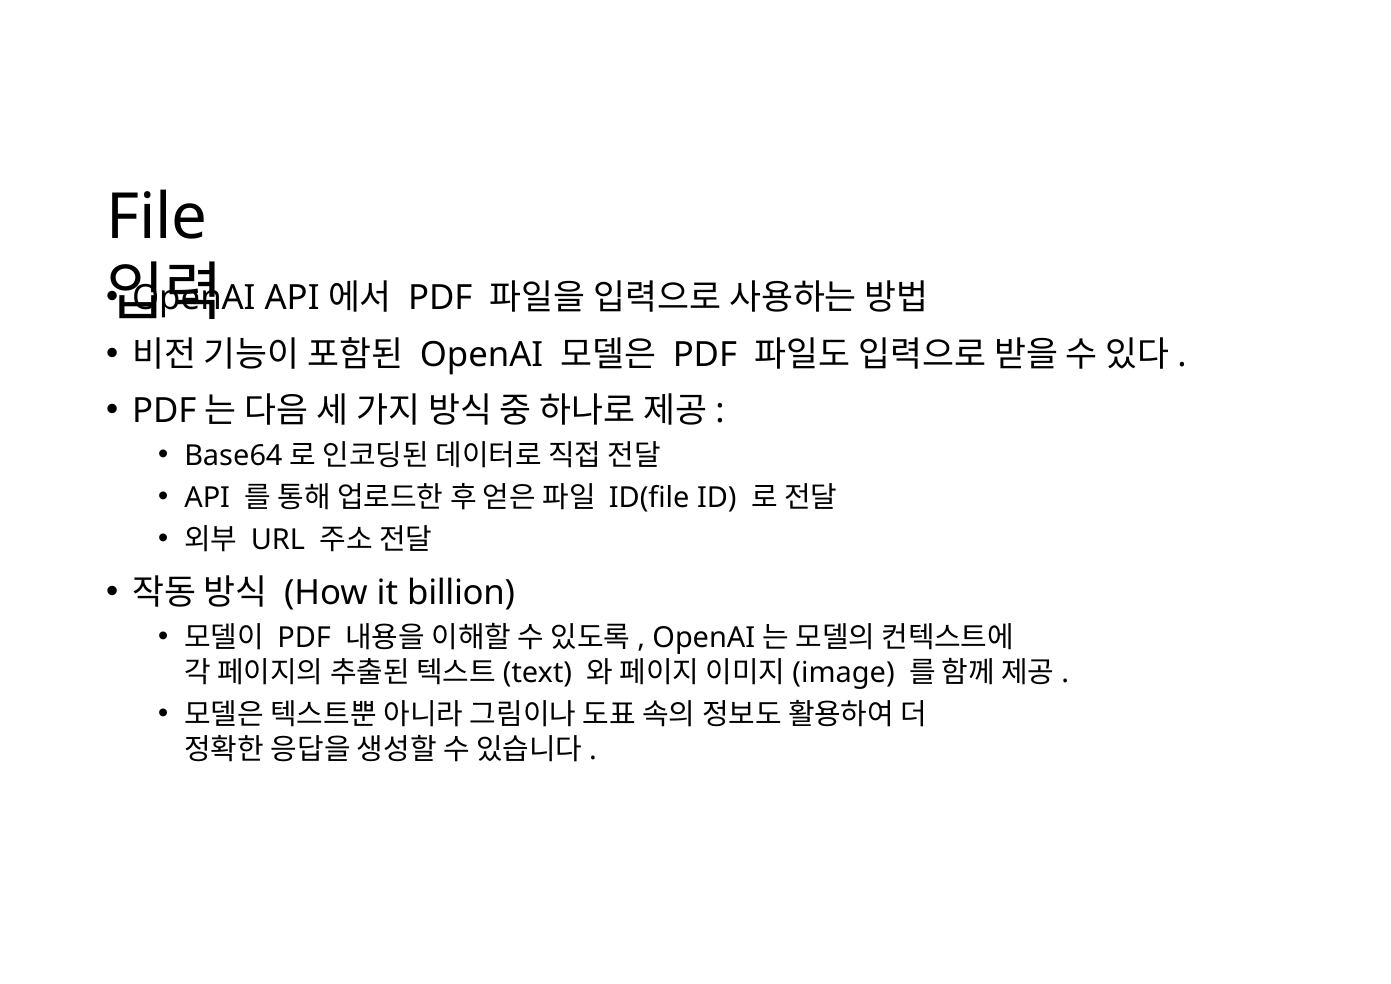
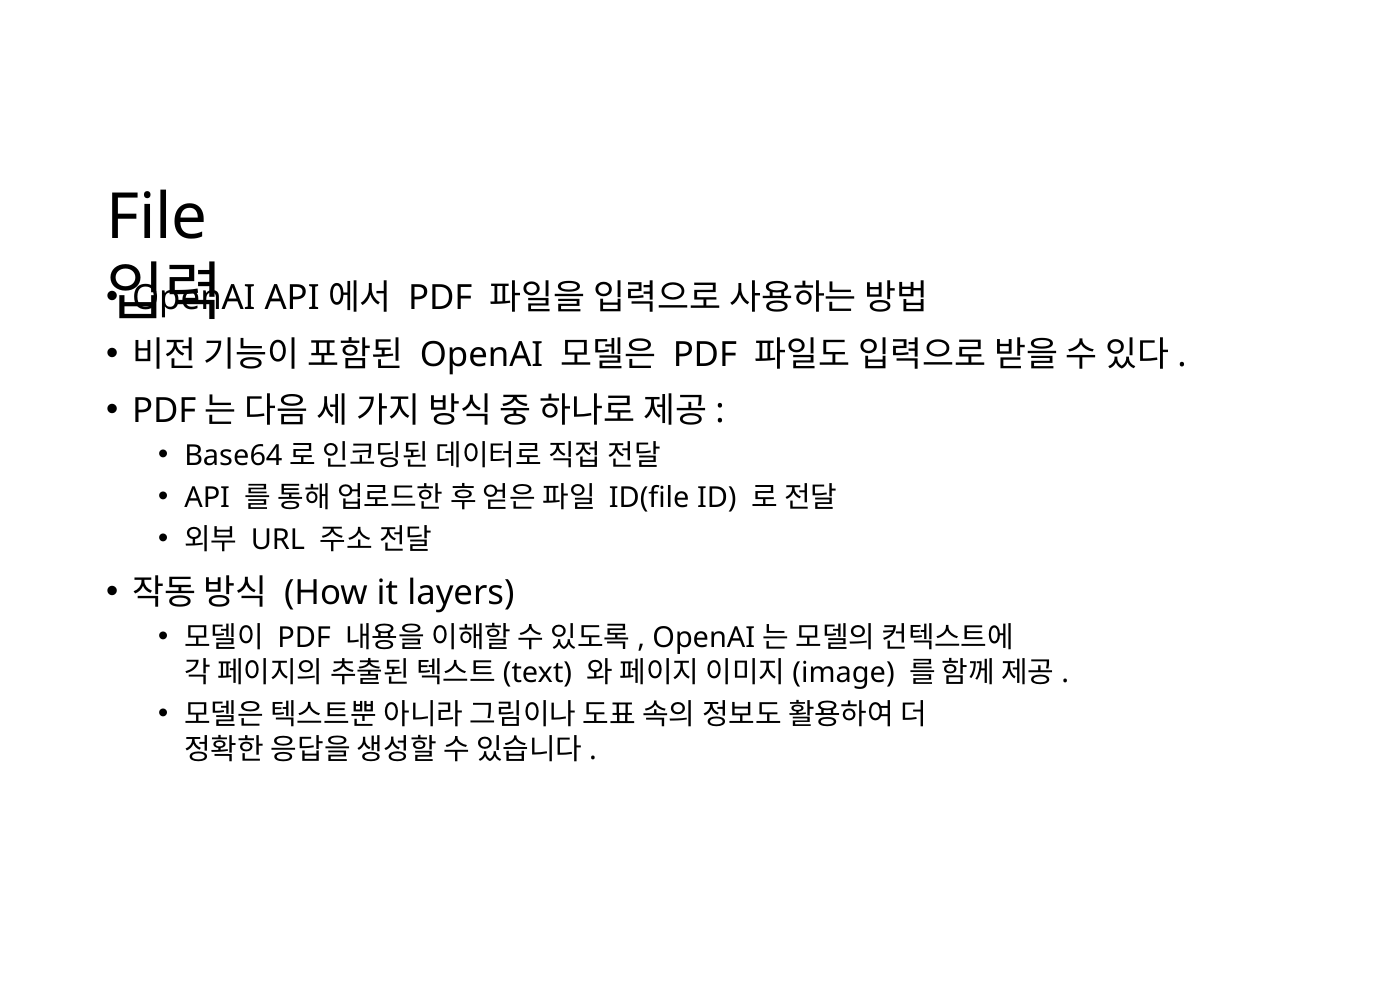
billion: billion -> layers
